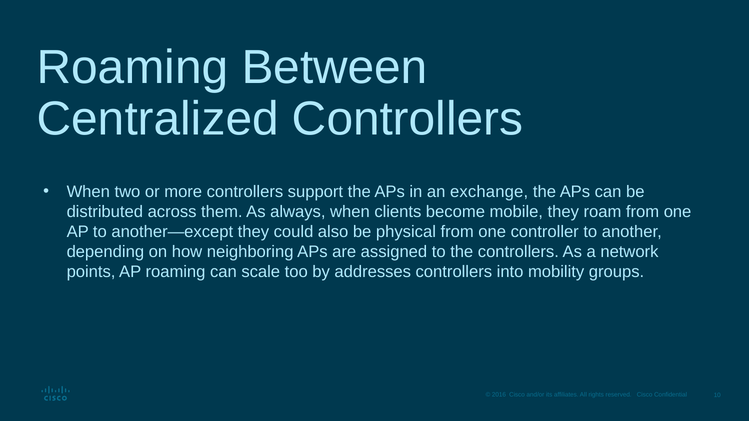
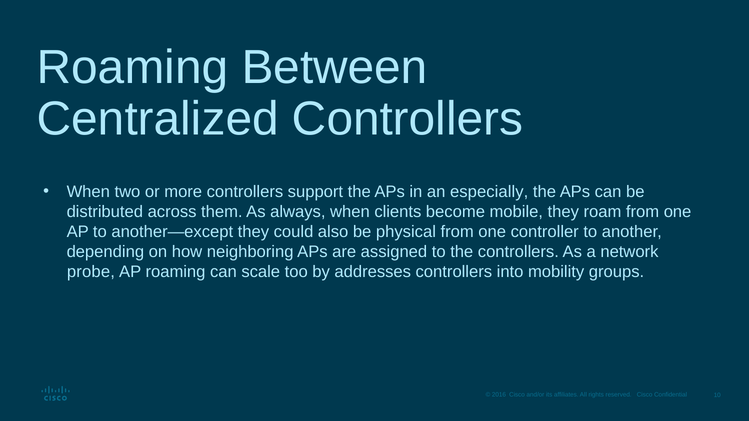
exchange: exchange -> especially
points: points -> probe
